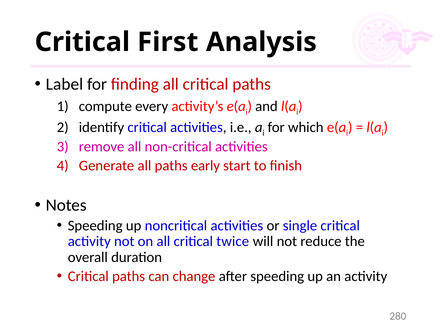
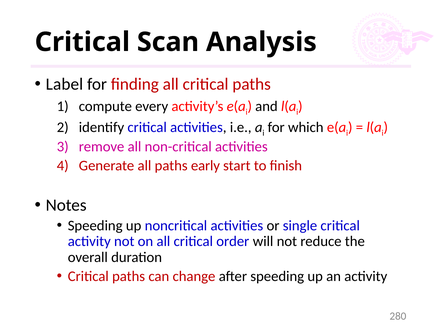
First: First -> Scan
twice: twice -> order
